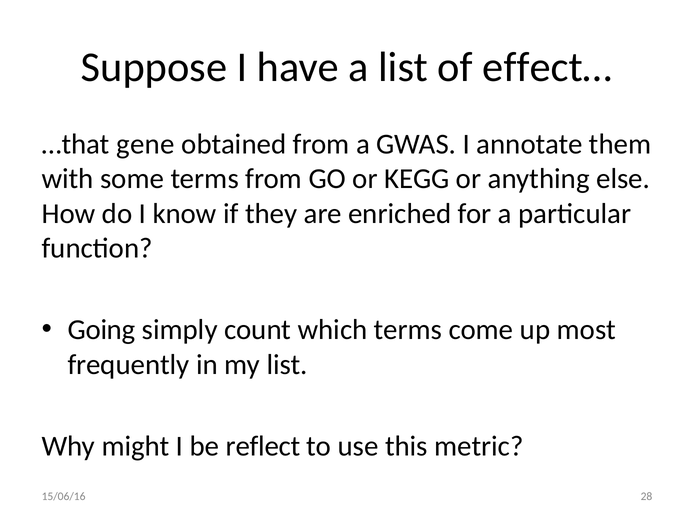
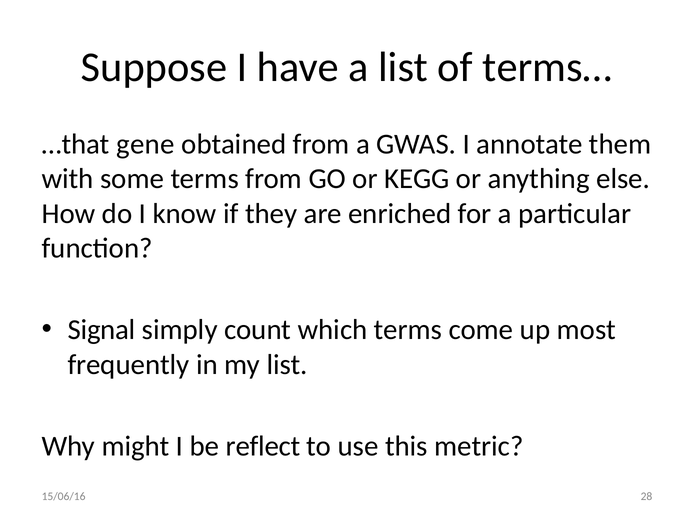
effect…: effect… -> terms…
Going: Going -> Signal
